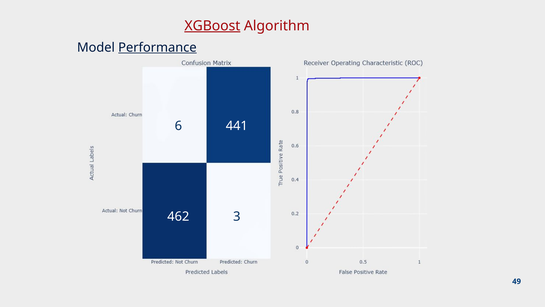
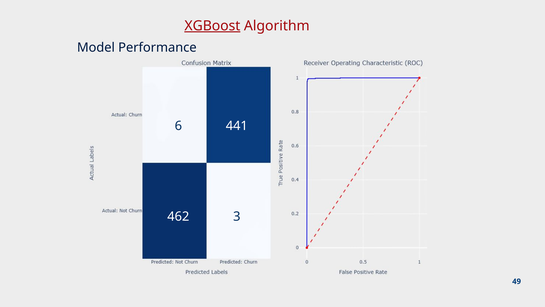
Performance underline: present -> none
